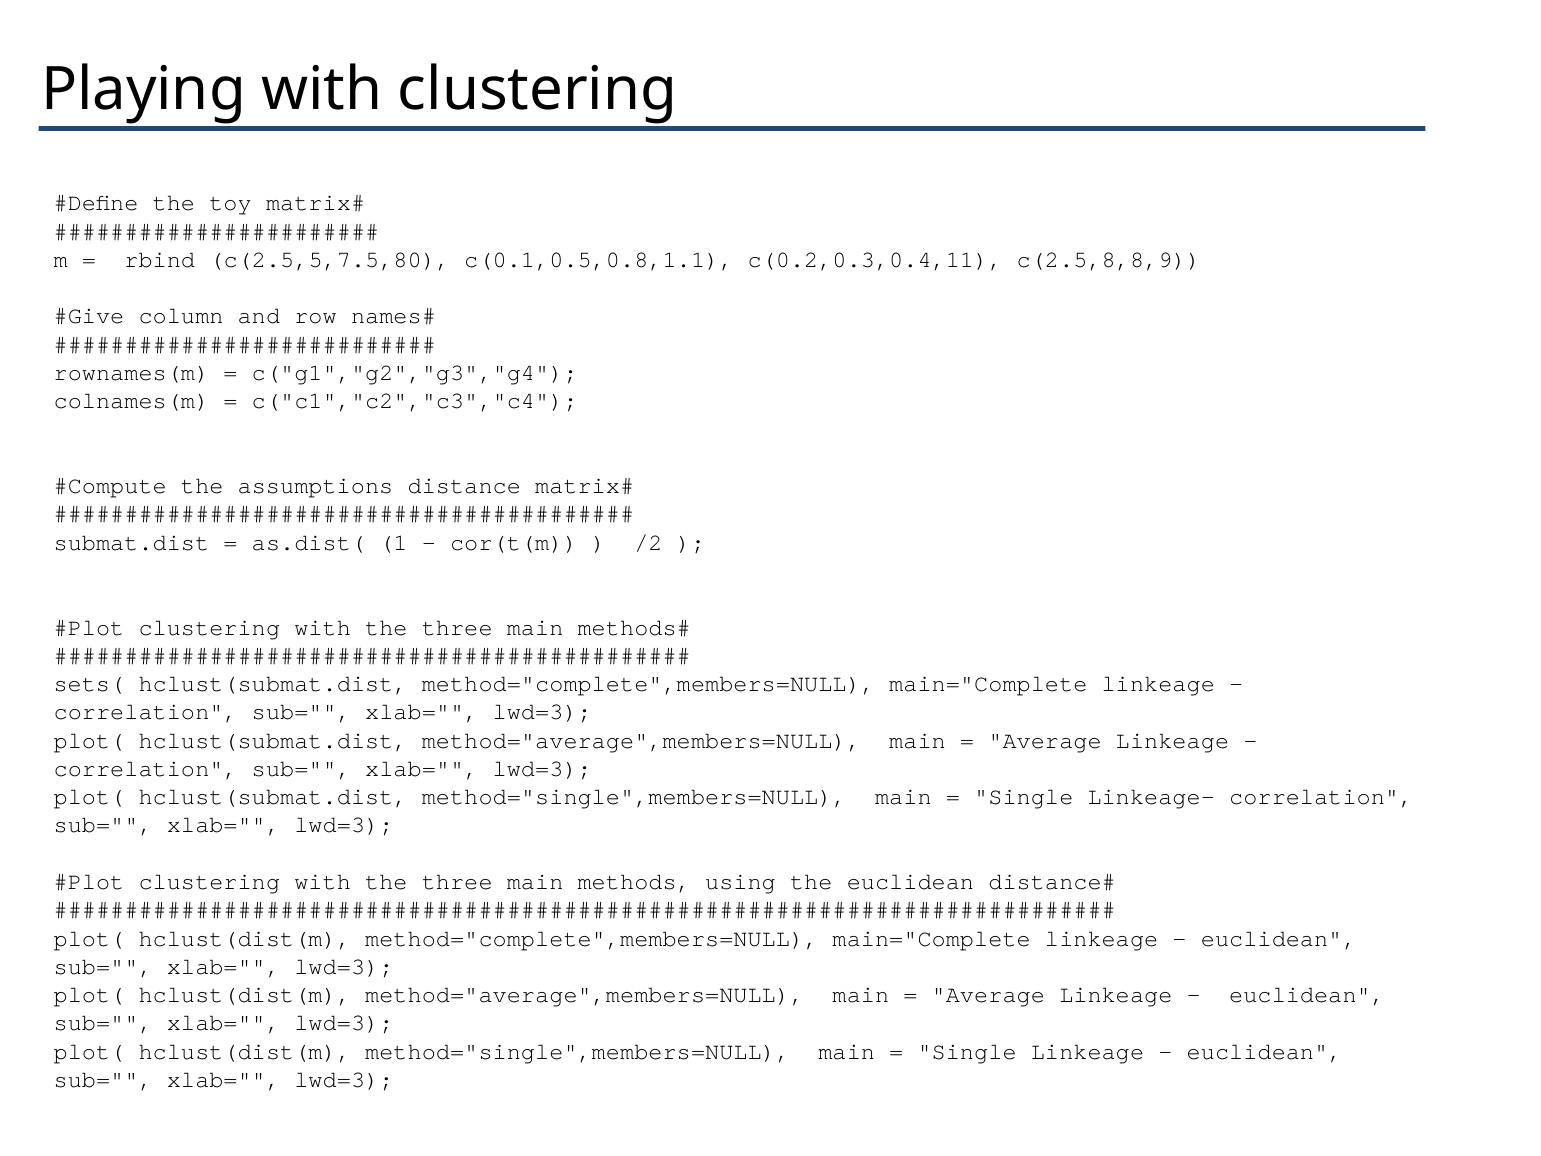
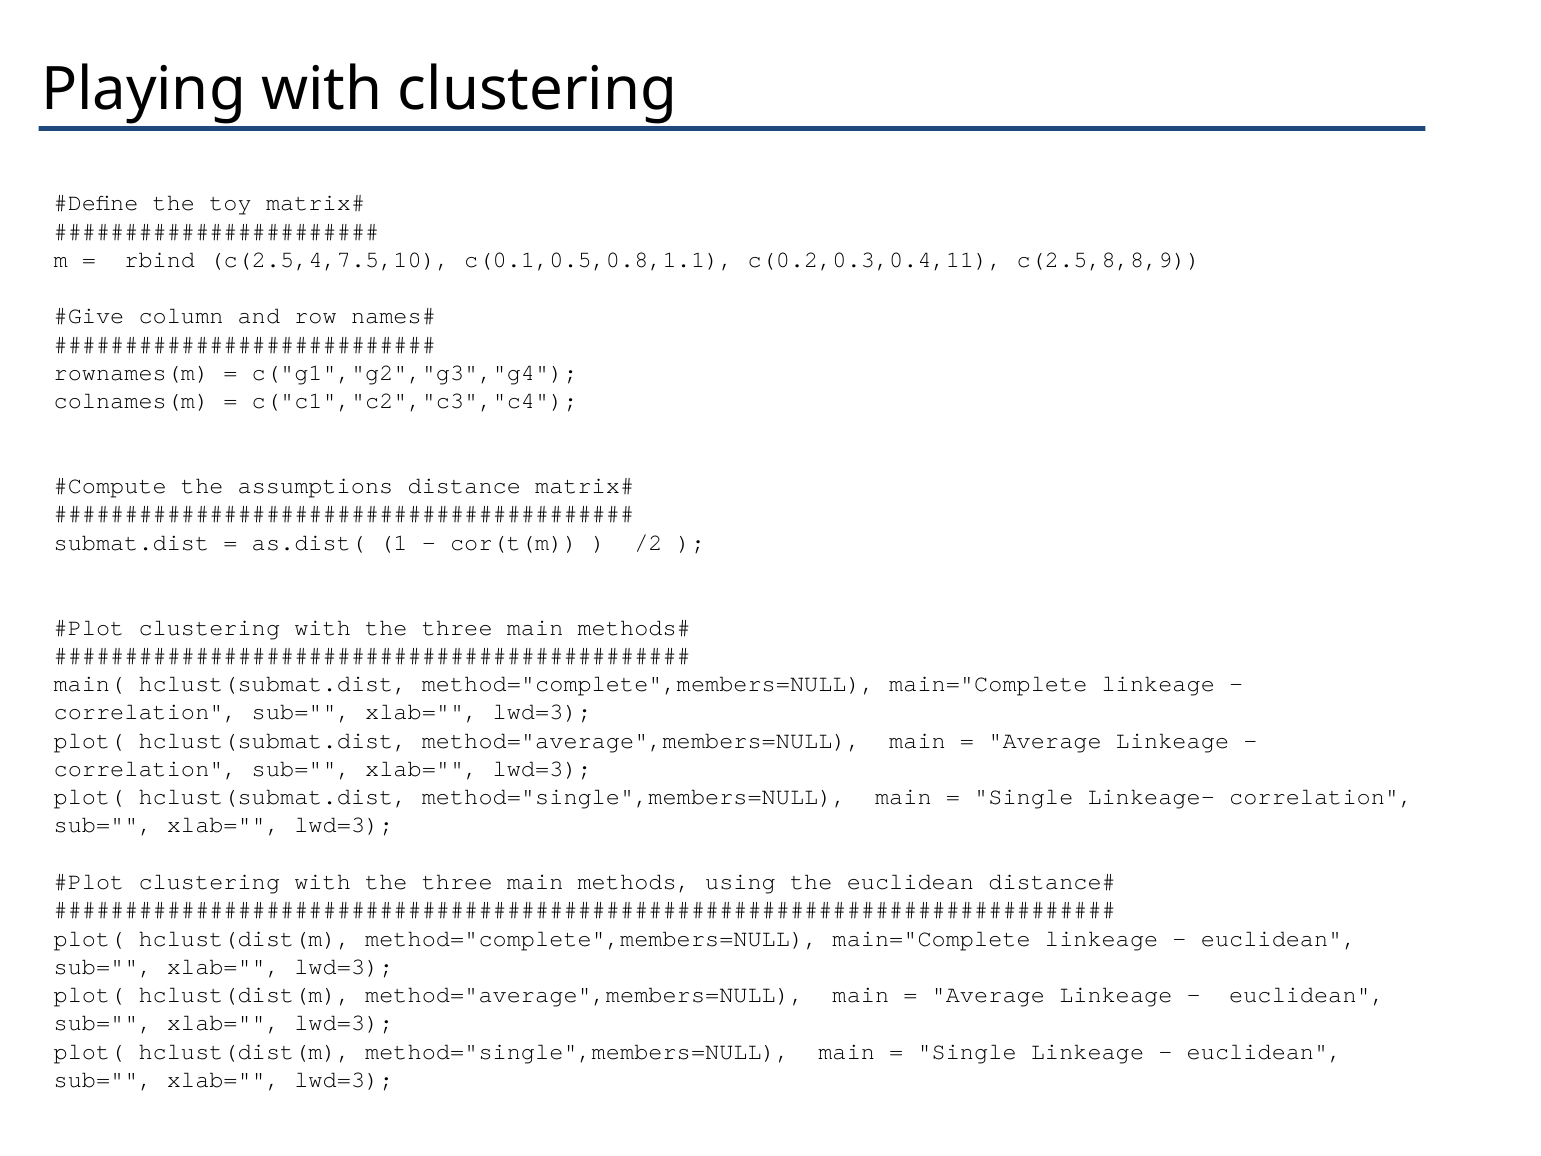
c(2.5,5,7.5,80: c(2.5,5,7.5,80 -> c(2.5,4,7.5,10
sets(: sets( -> main(
